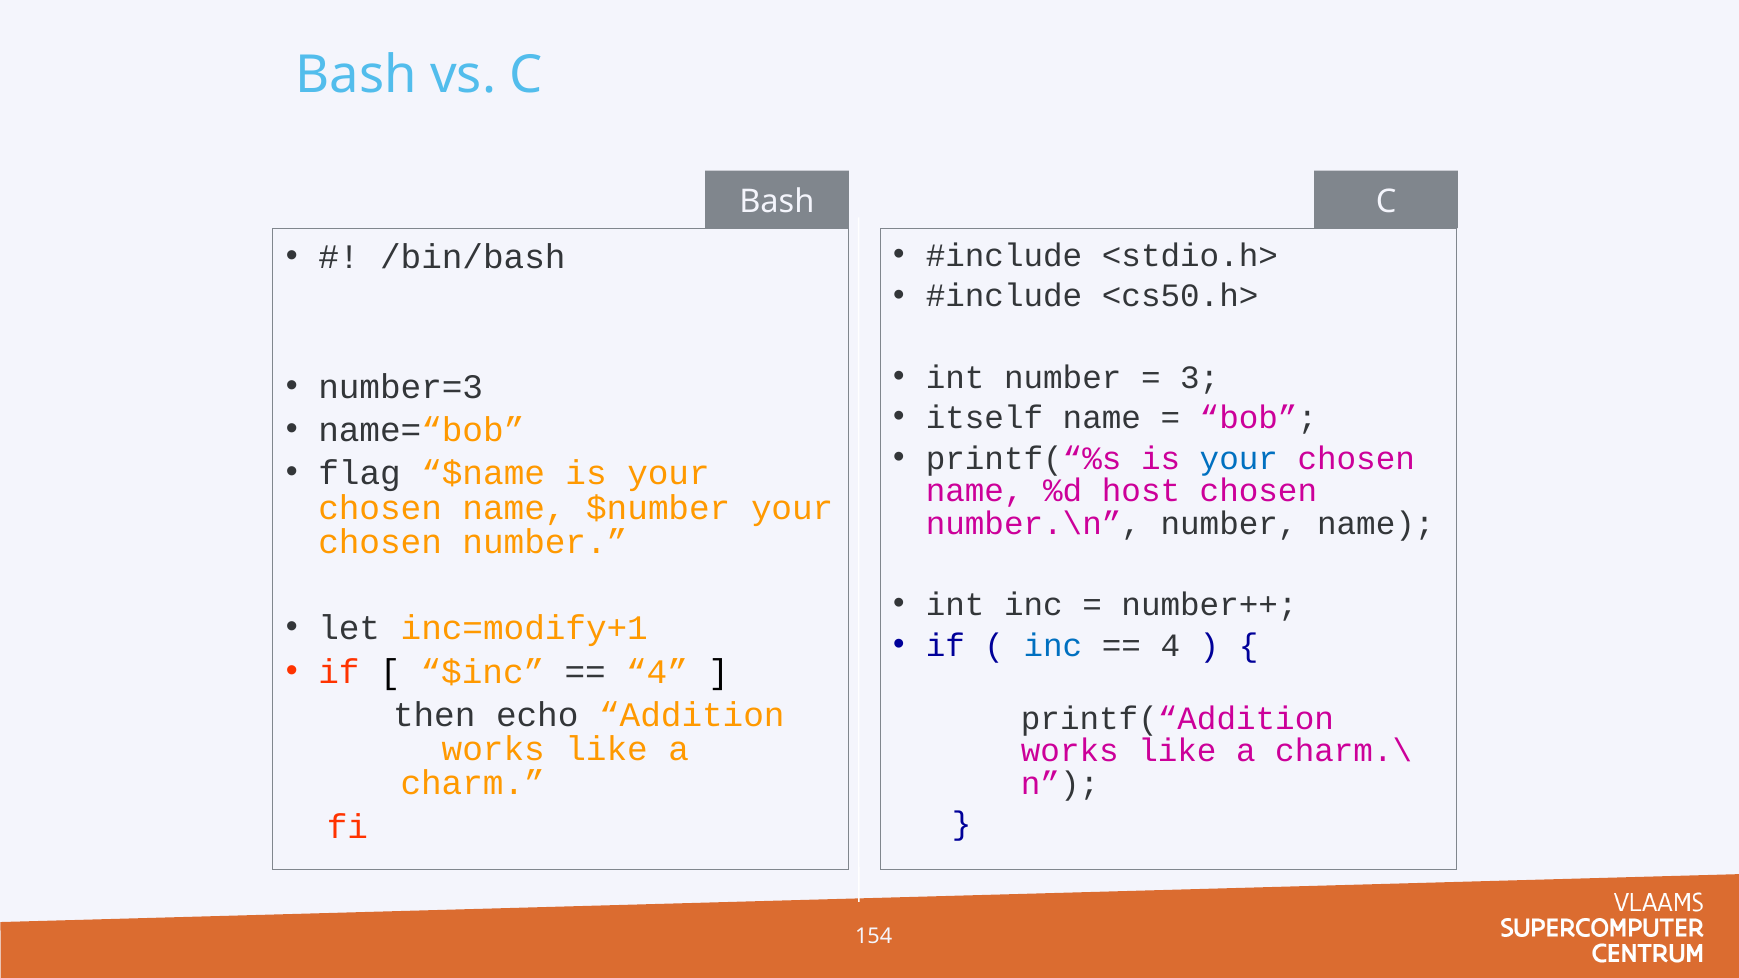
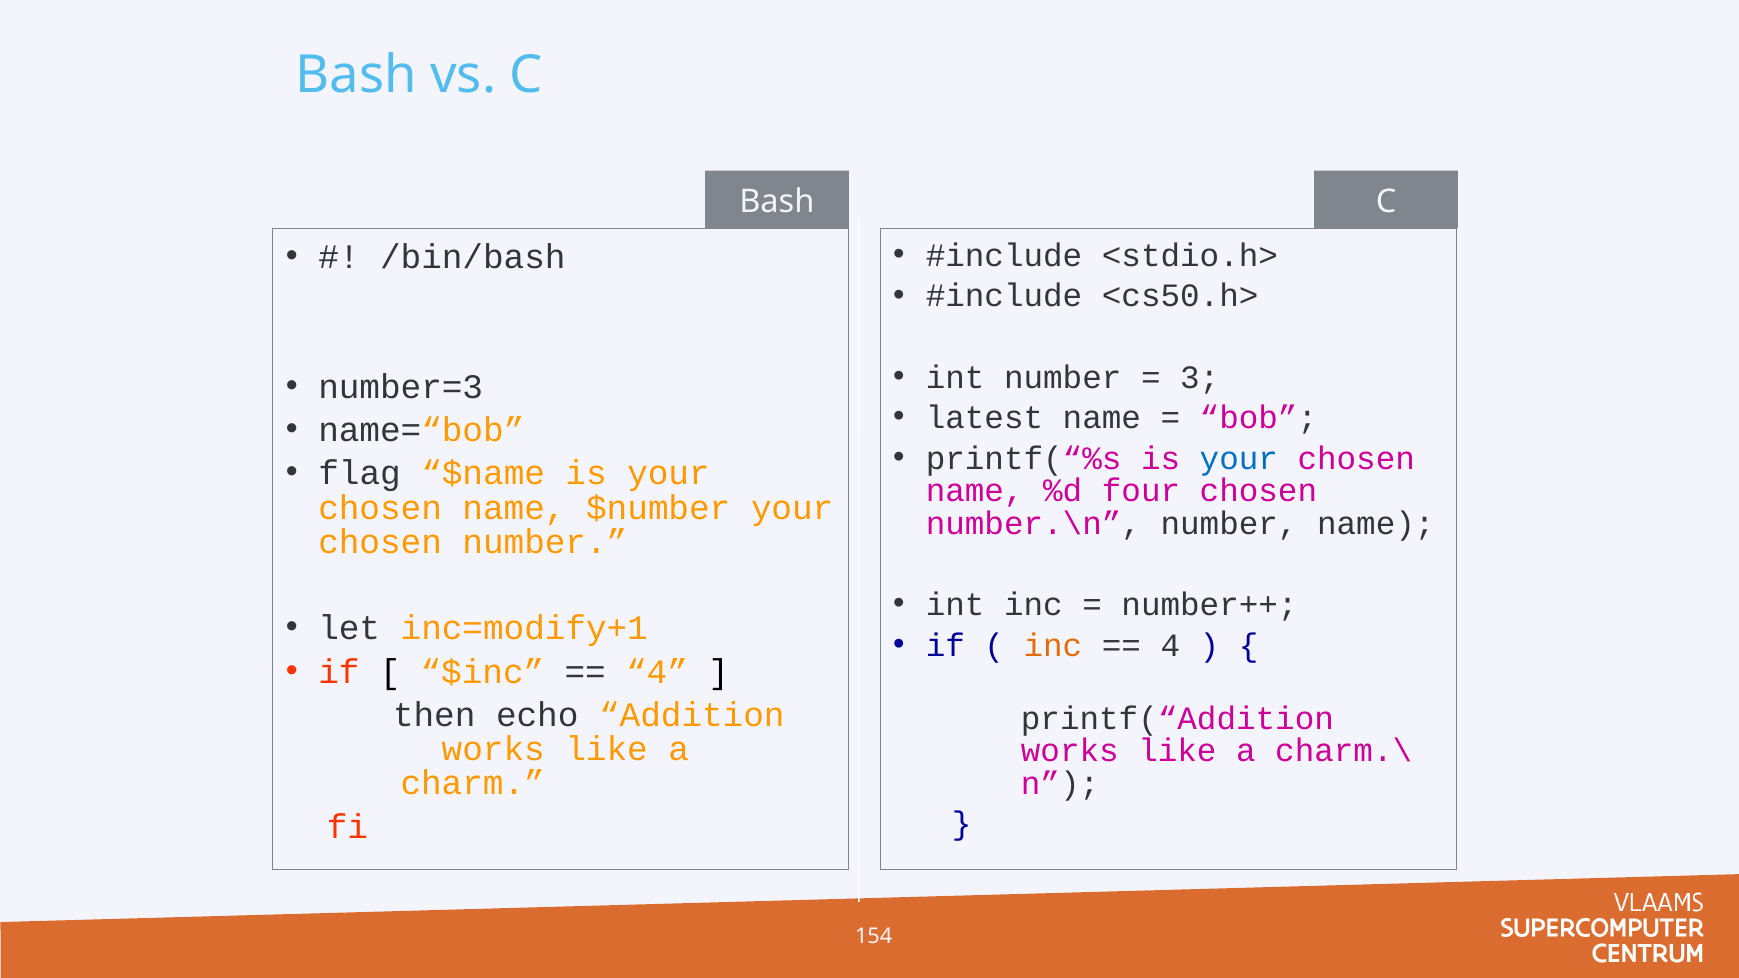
itself: itself -> latest
host: host -> four
inc at (1053, 645) colour: blue -> orange
